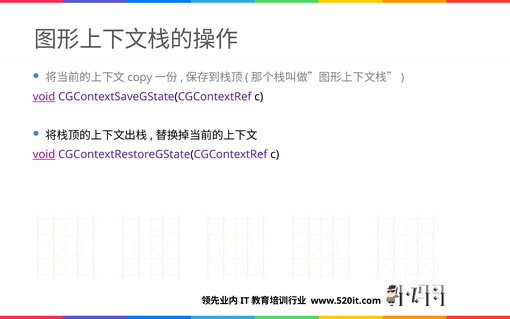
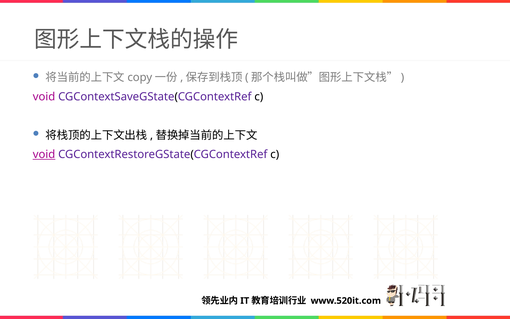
void at (44, 97) underline: present -> none
